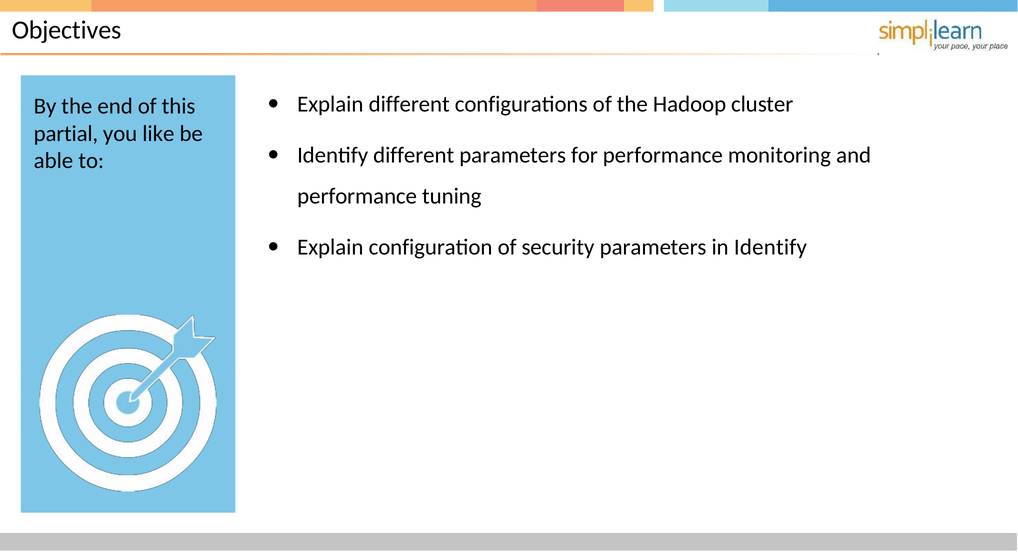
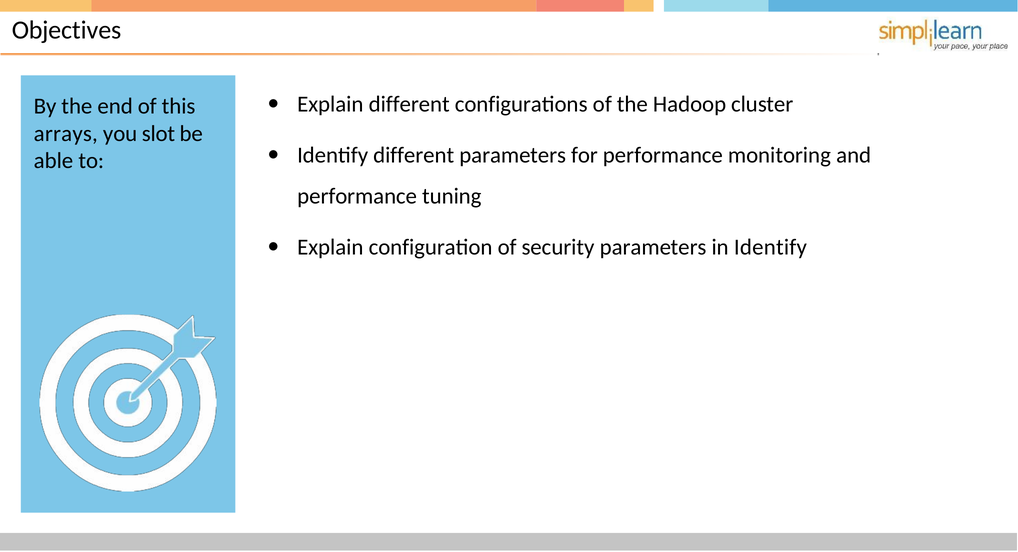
partial: partial -> arrays
like: like -> slot
